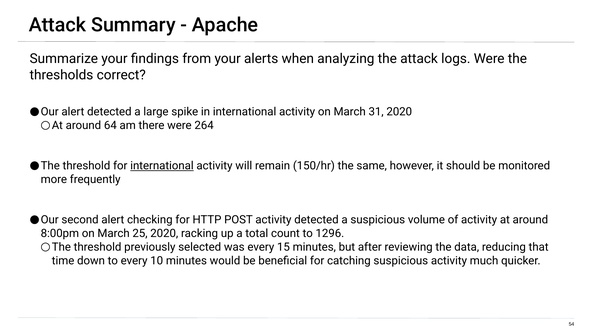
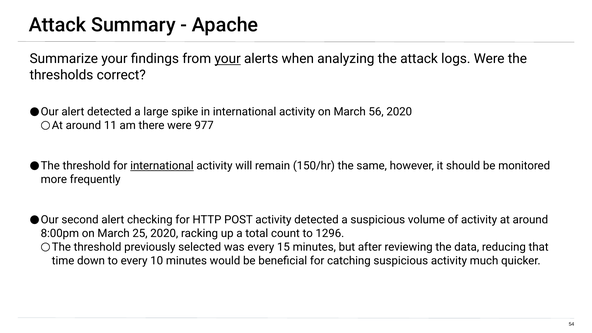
your at (228, 59) underline: none -> present
31: 31 -> 56
64: 64 -> 11
264: 264 -> 977
